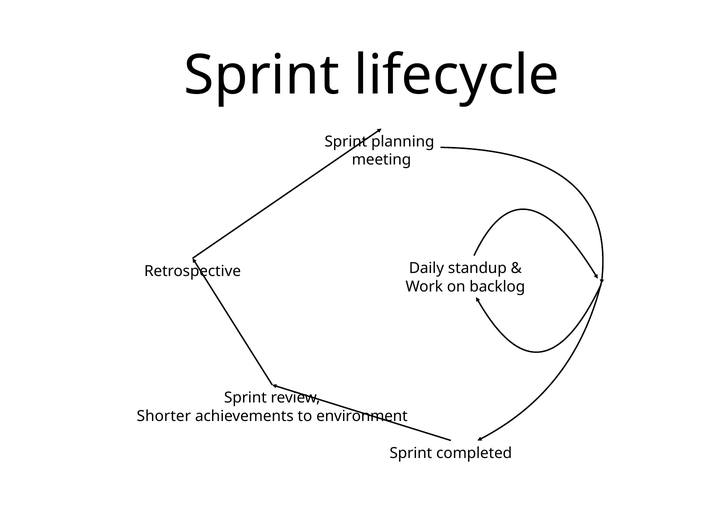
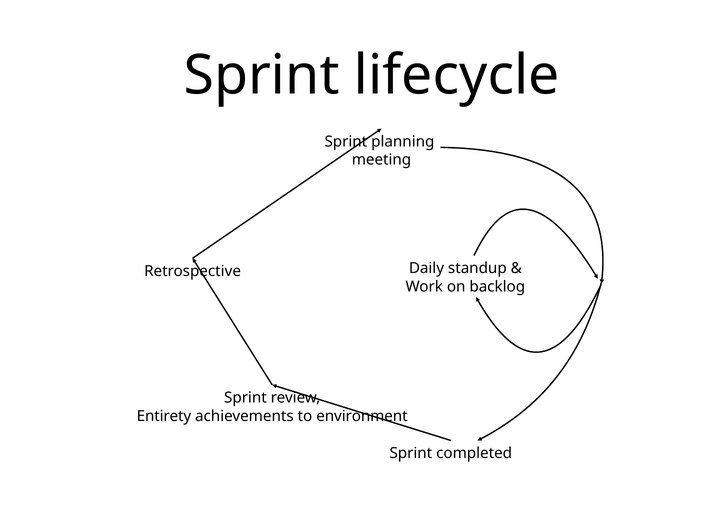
Shorter: Shorter -> Entirety
